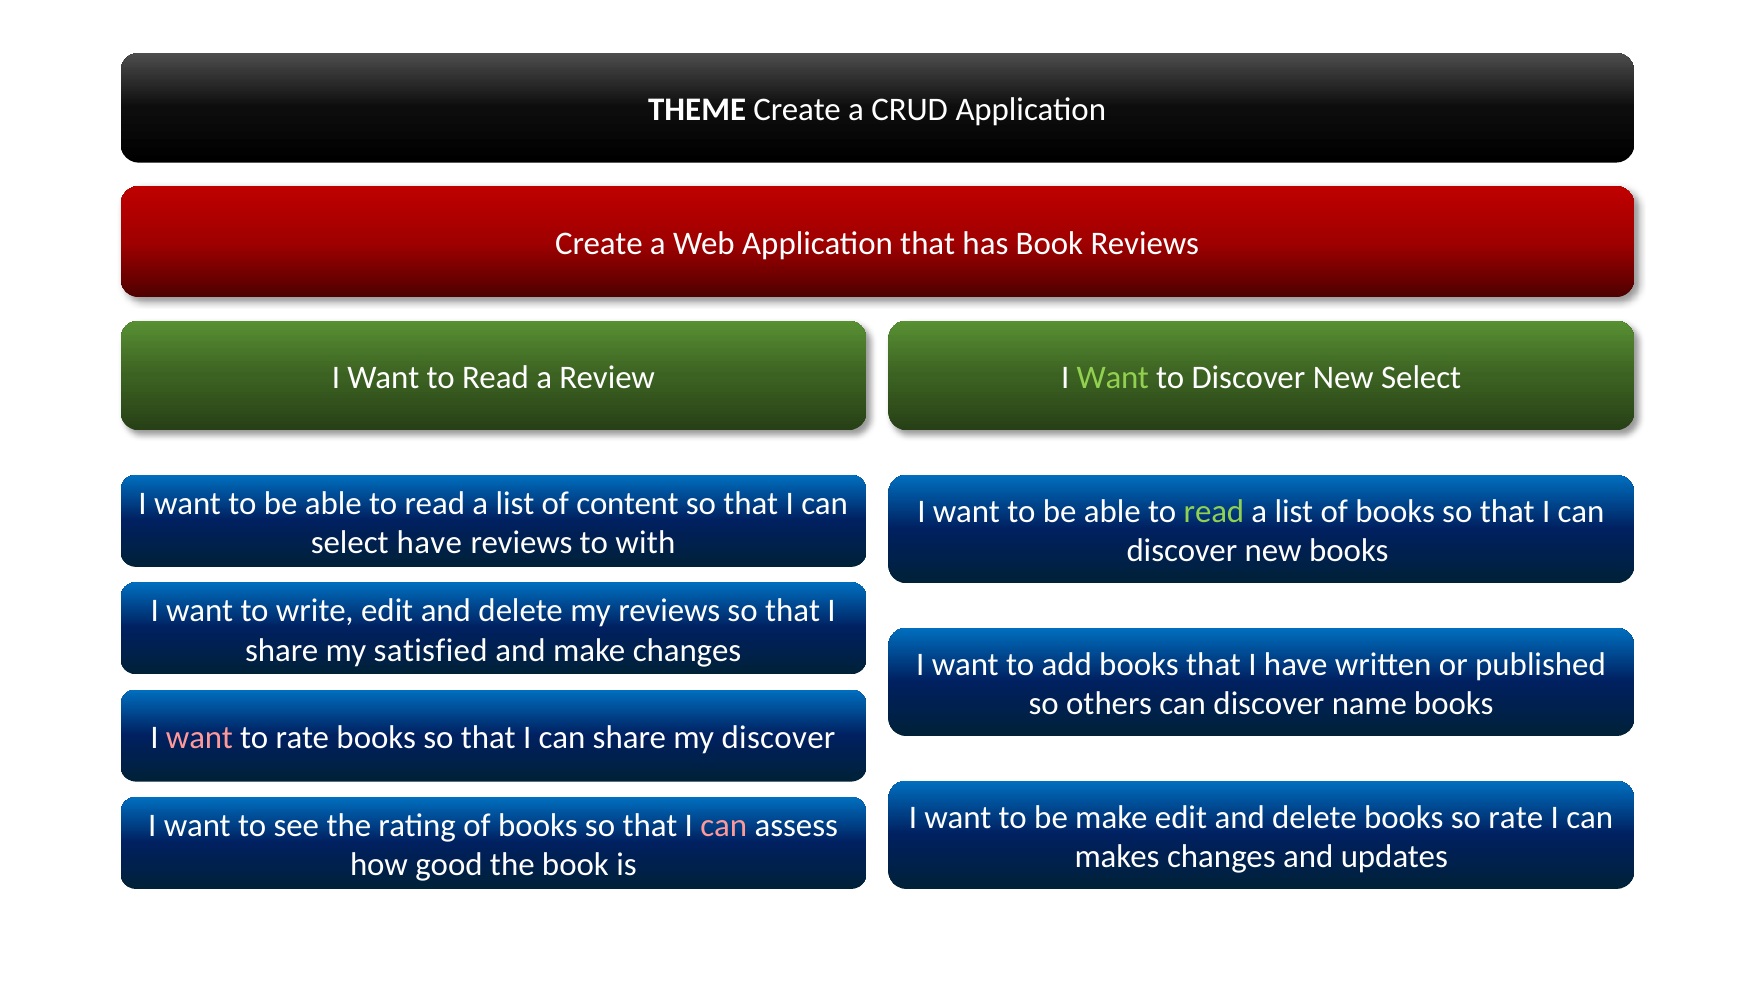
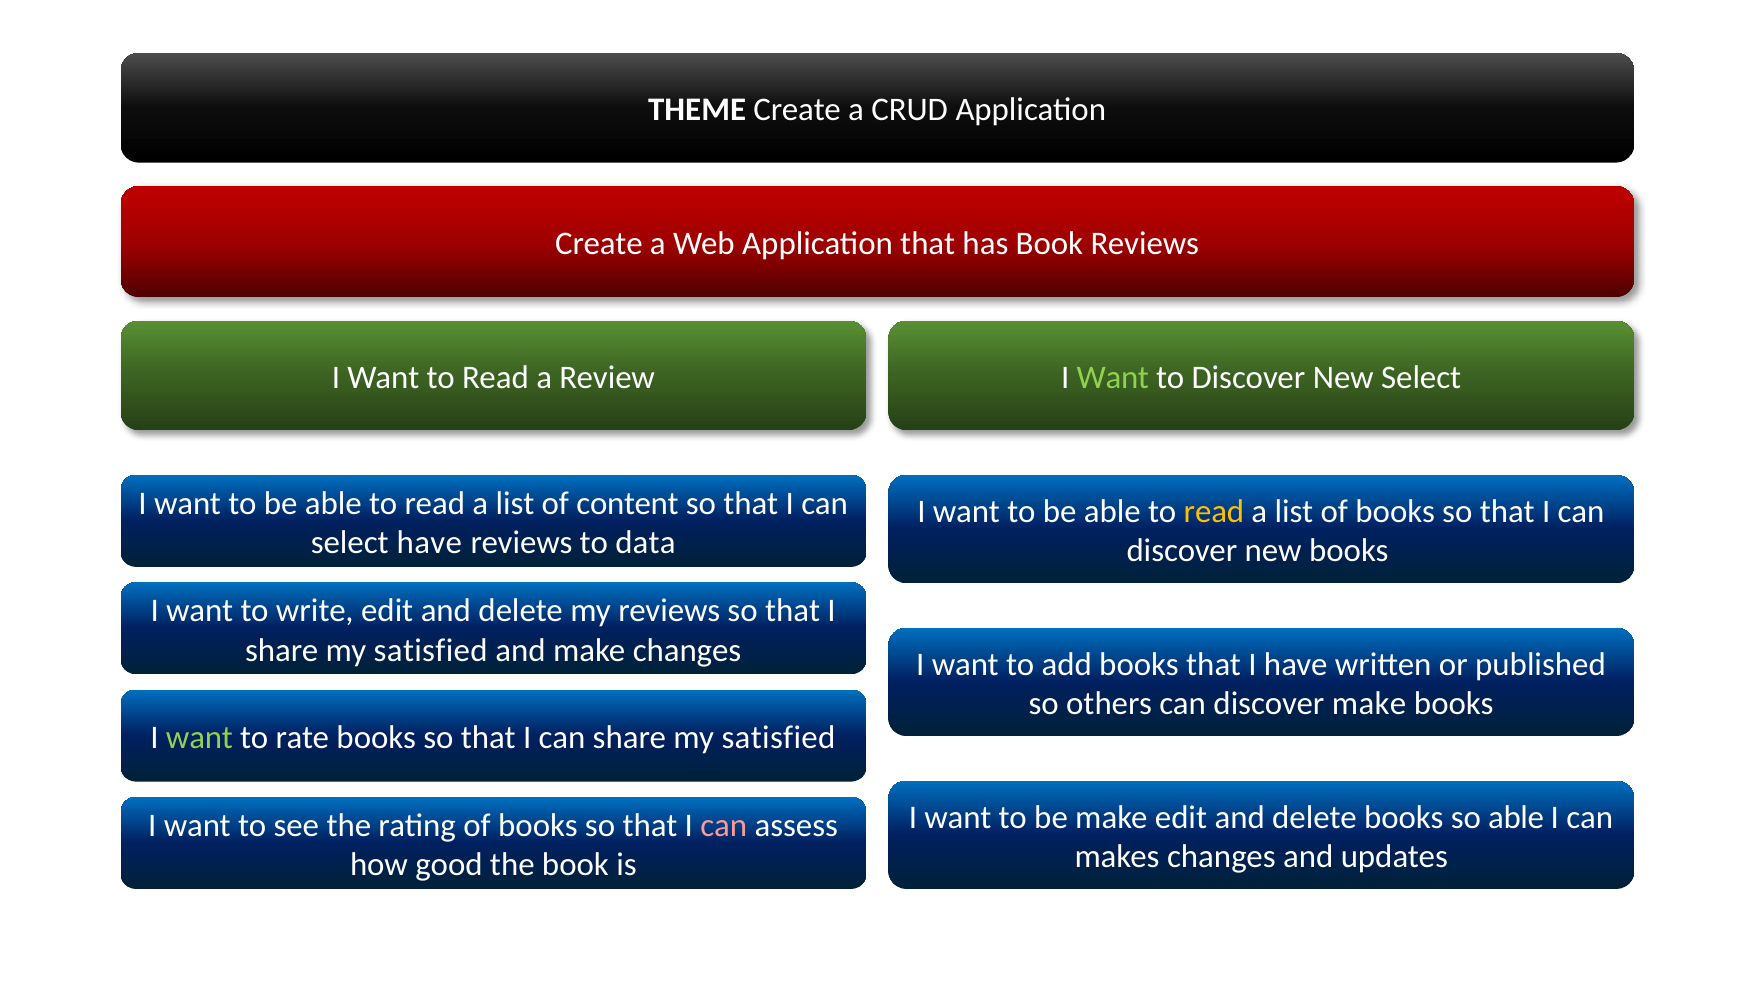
read at (1214, 512) colour: light green -> yellow
with: with -> data
discover name: name -> make
want at (199, 738) colour: pink -> light green
can share my discover: discover -> satisfied
so rate: rate -> able
